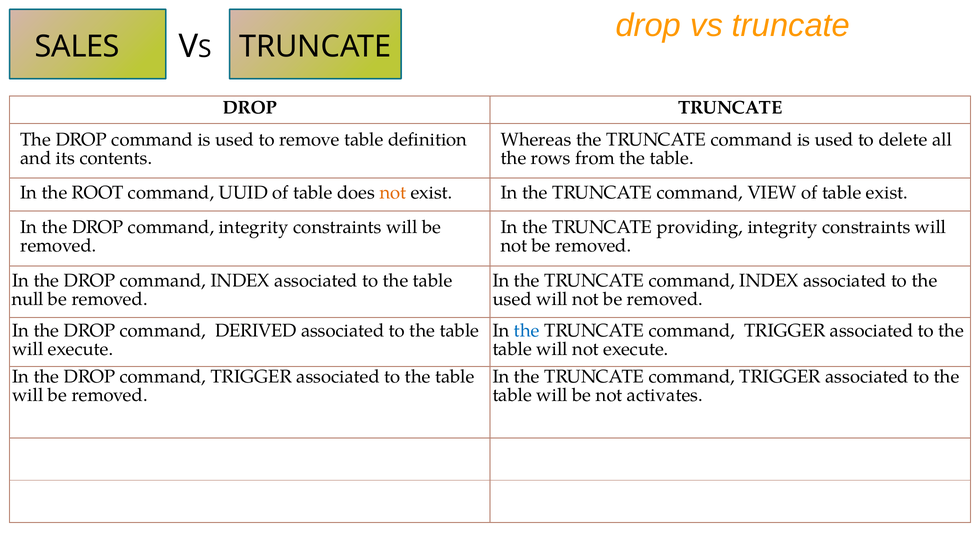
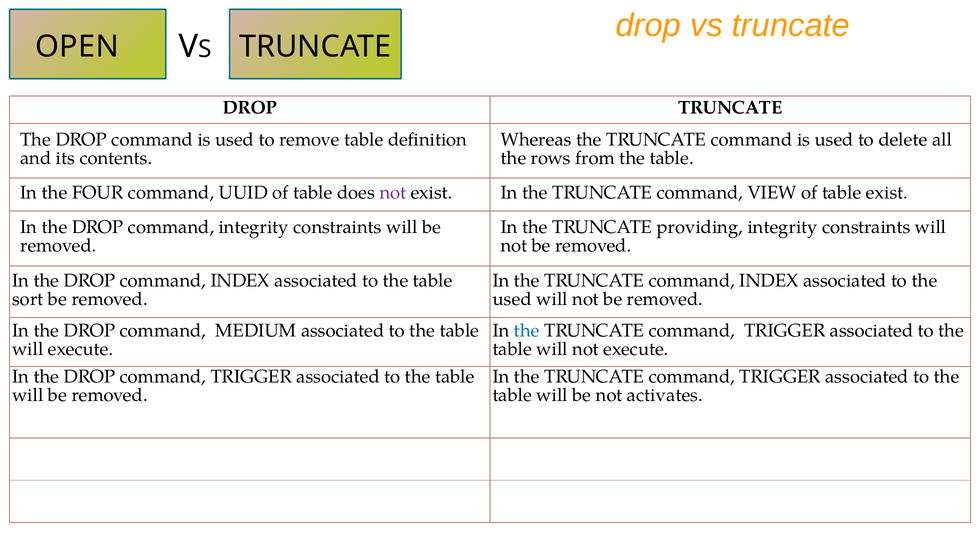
SALES: SALES -> OPEN
ROOT: ROOT -> FOUR
not at (393, 193) colour: orange -> purple
null: null -> sort
DERIVED: DERIVED -> MEDIUM
